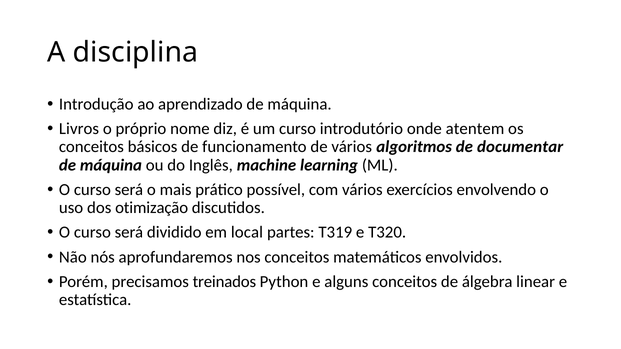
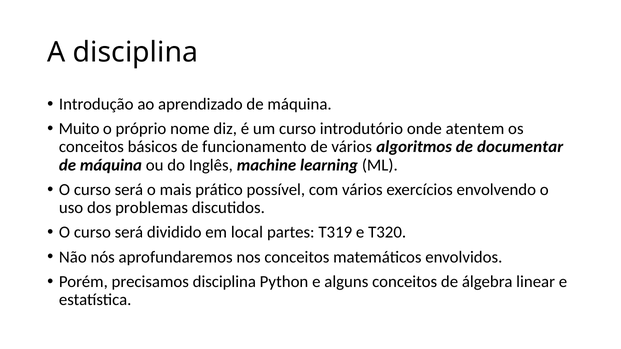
Livros: Livros -> Muito
otimização: otimização -> problemas
precisamos treinados: treinados -> disciplina
